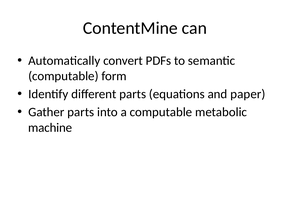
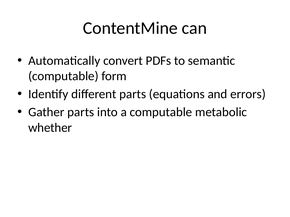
paper: paper -> errors
machine: machine -> whether
